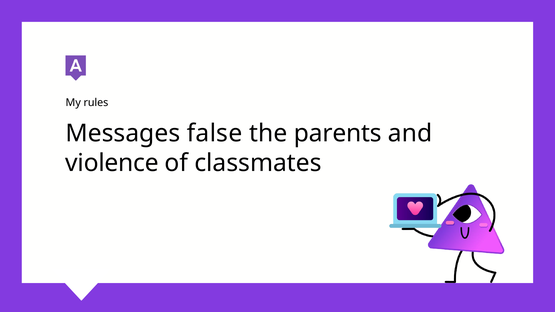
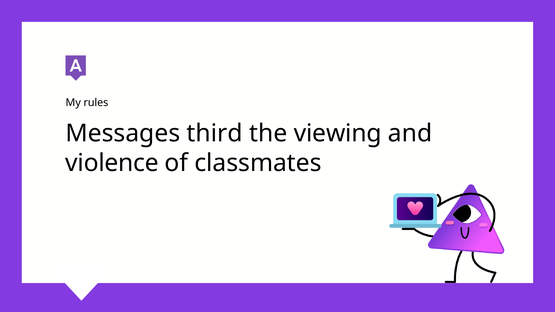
false: false -> third
parents: parents -> viewing
